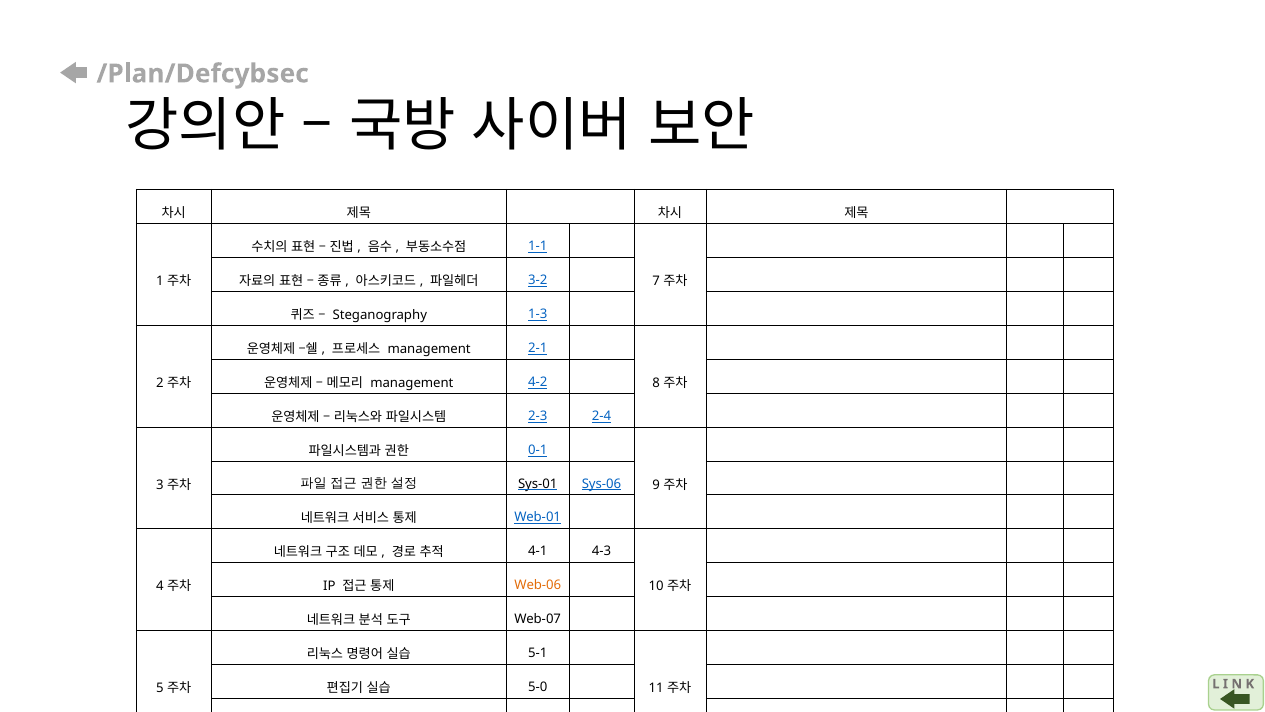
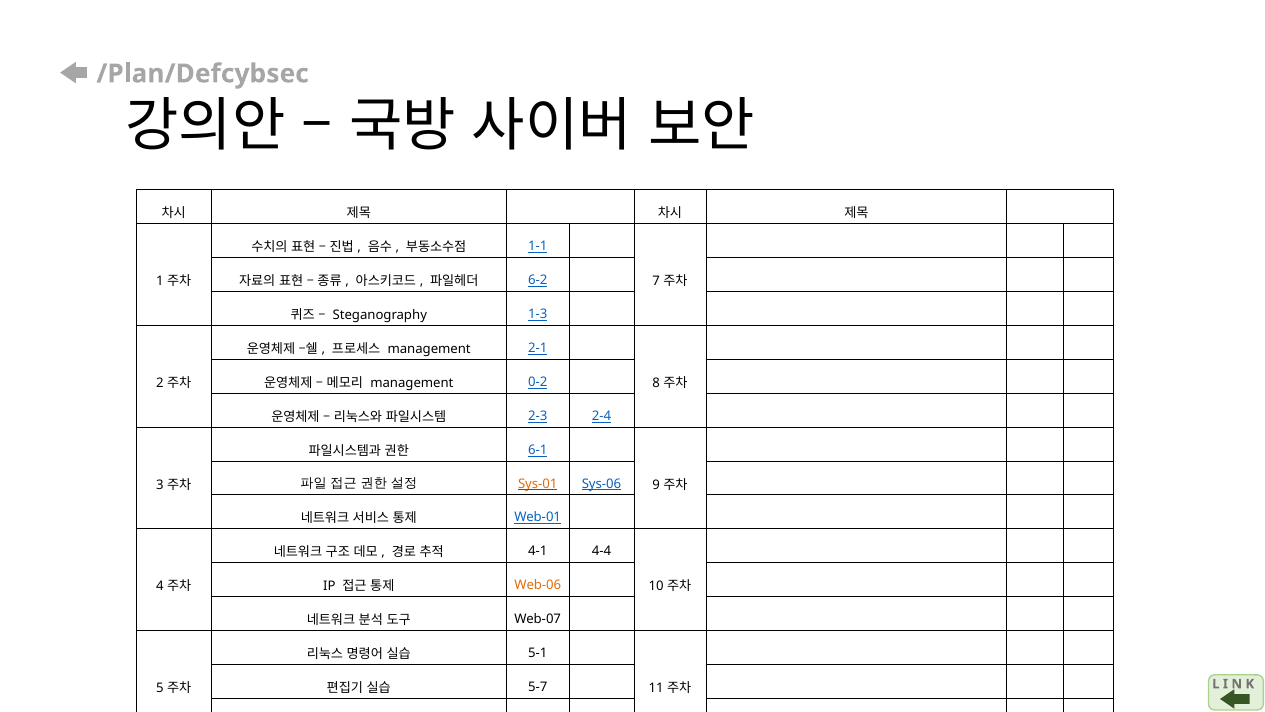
3-2 at (538, 280): 3-2 -> 6-2
4-2: 4-2 -> 0-2
0-1 at (538, 450): 0-1 -> 6-1
Sys-01 colour: black -> orange
4-3: 4-3 -> 4-4
5-0: 5-0 -> 5-7
